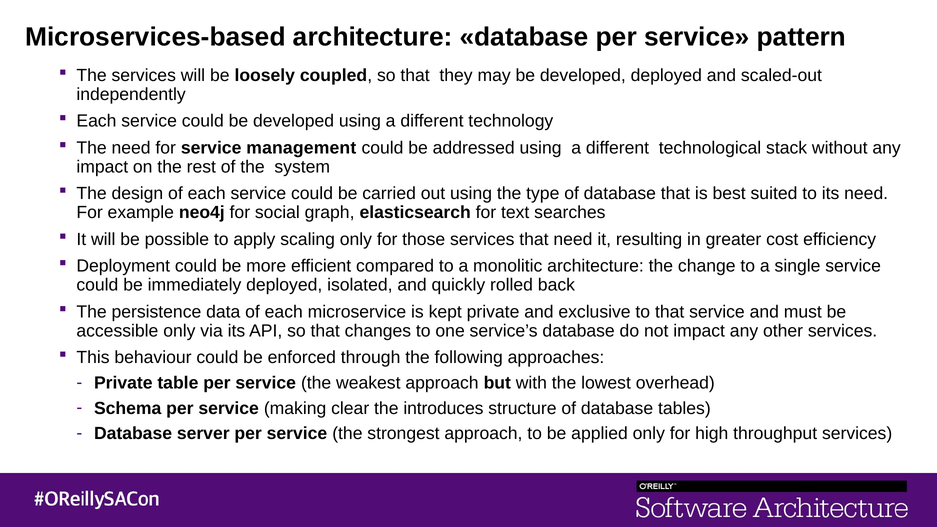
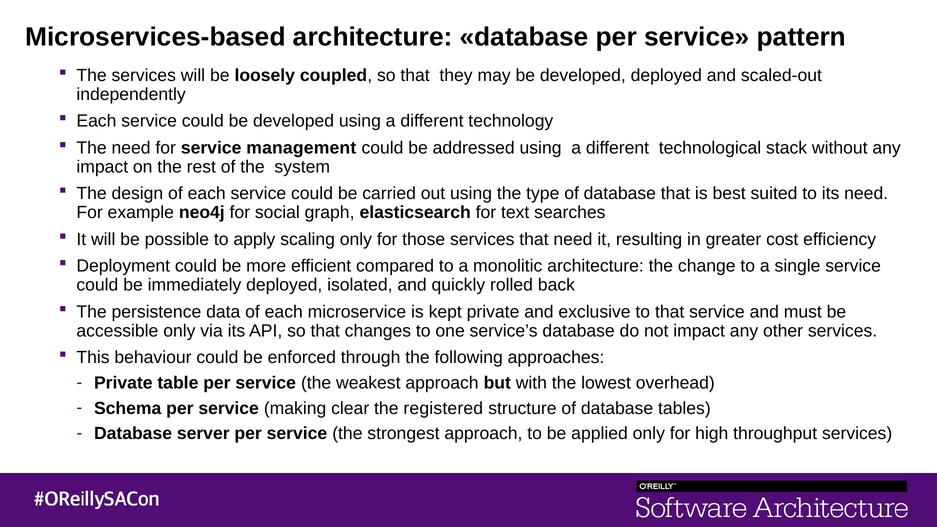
introduces: introduces -> registered
